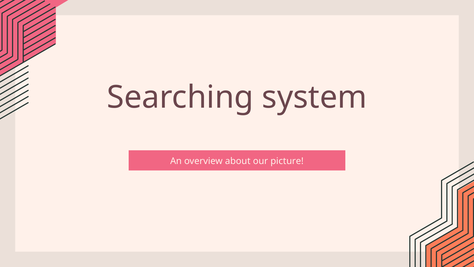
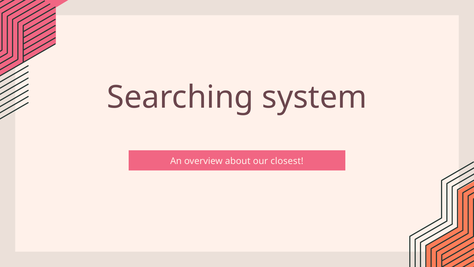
picture: picture -> closest
